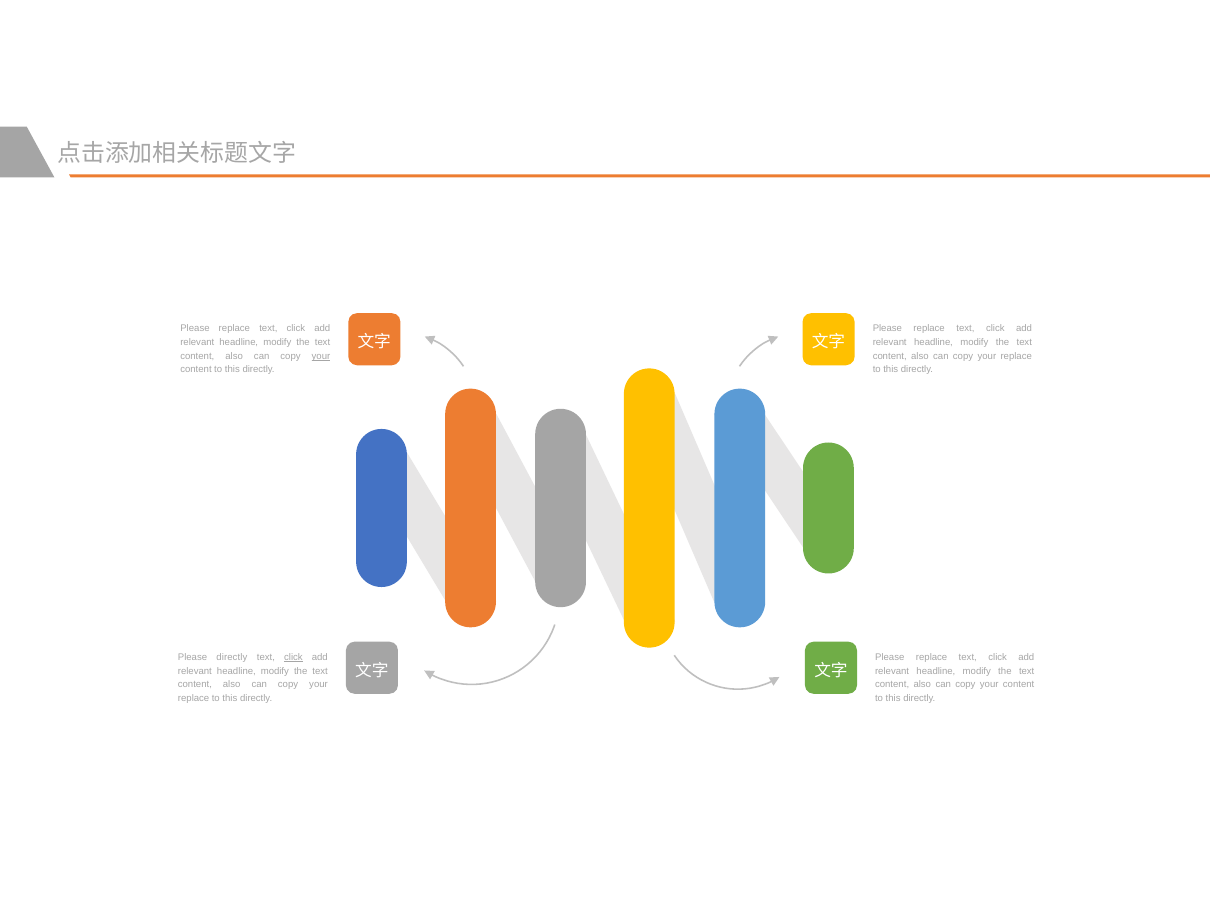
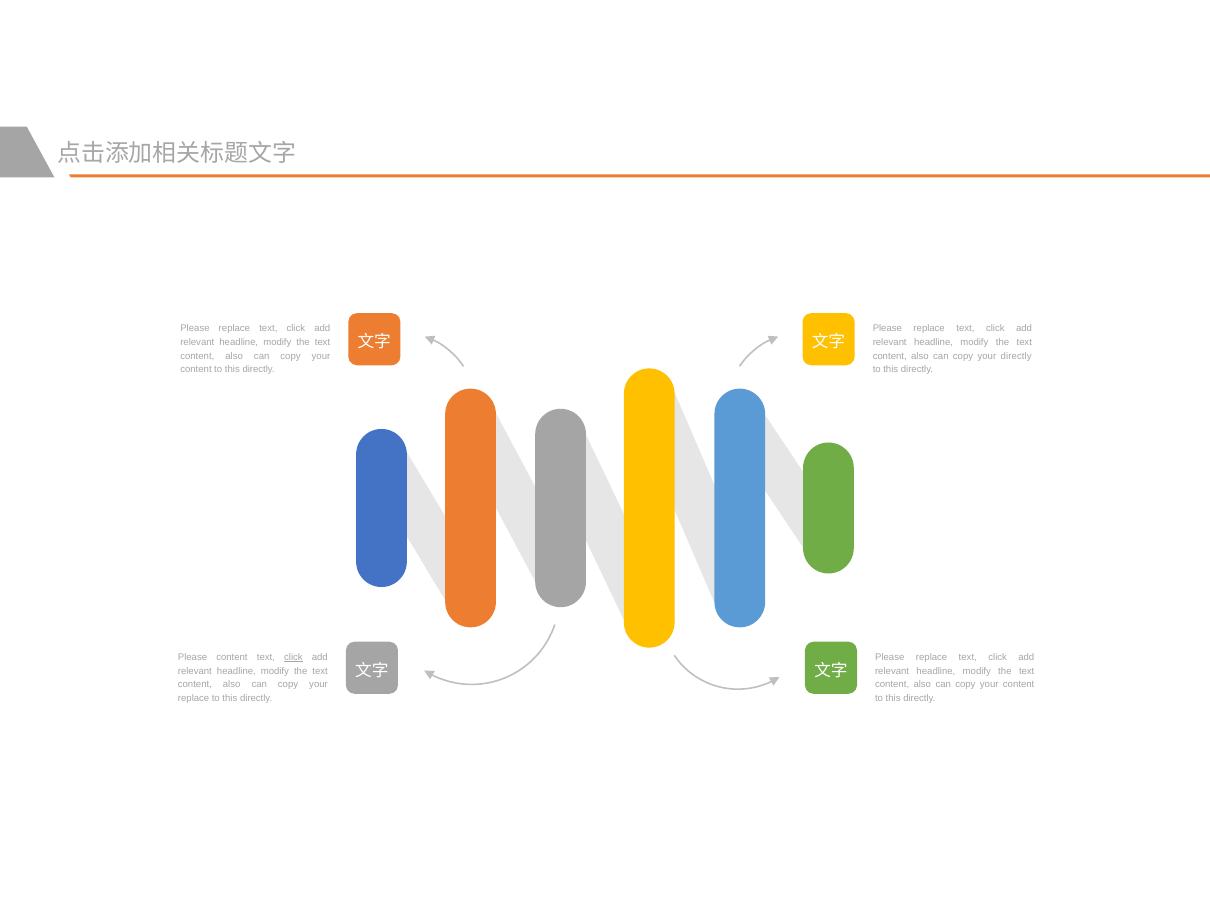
your at (321, 356) underline: present -> none
replace at (1016, 356): replace -> directly
Please directly: directly -> content
